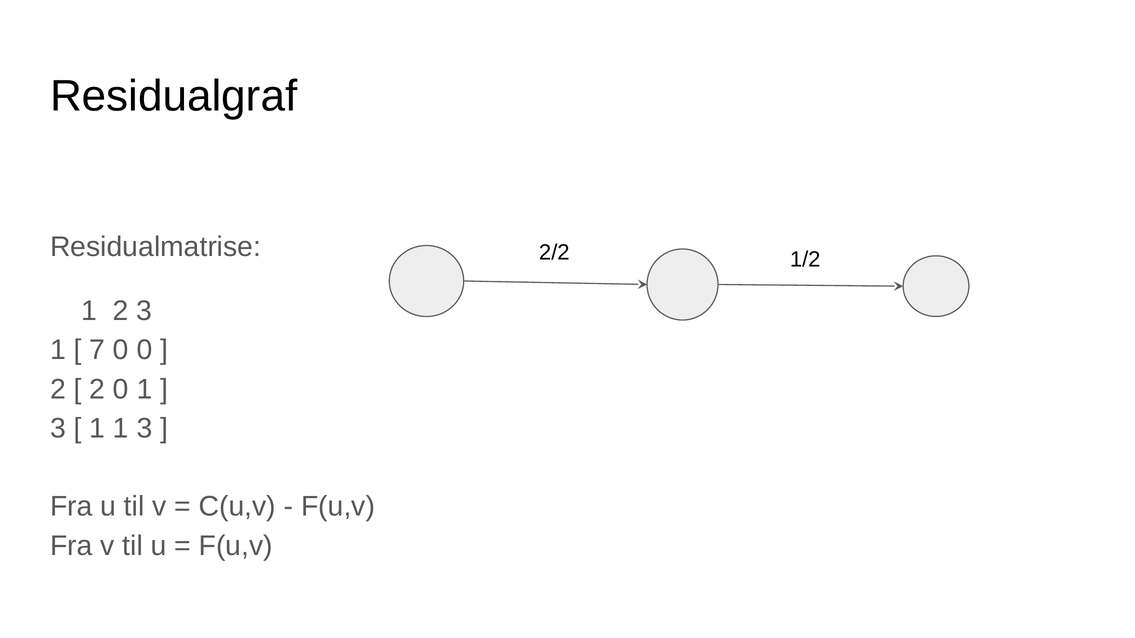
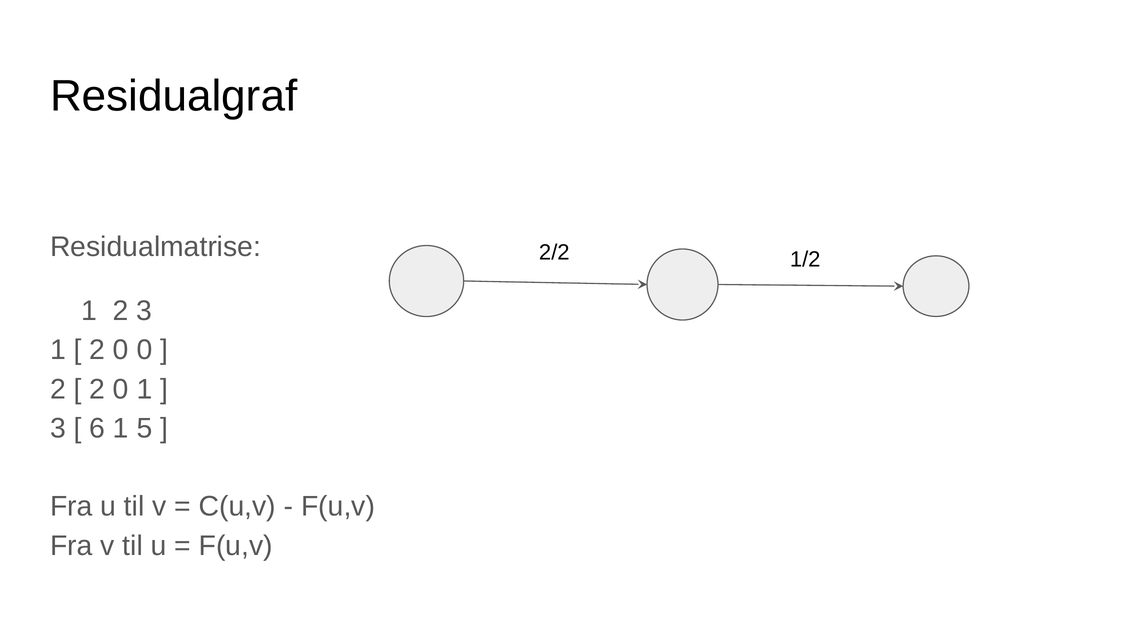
7 at (97, 350): 7 -> 2
1 at (97, 429): 1 -> 6
1 3: 3 -> 5
